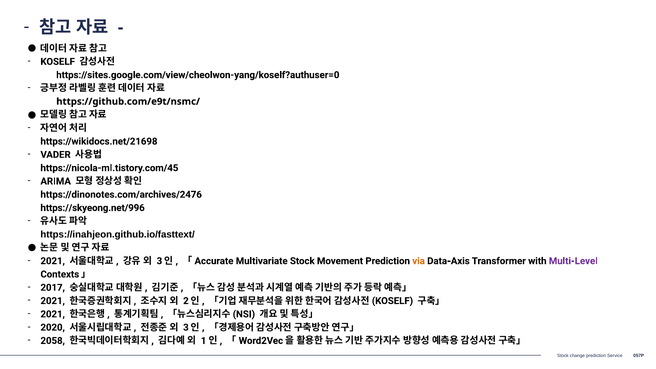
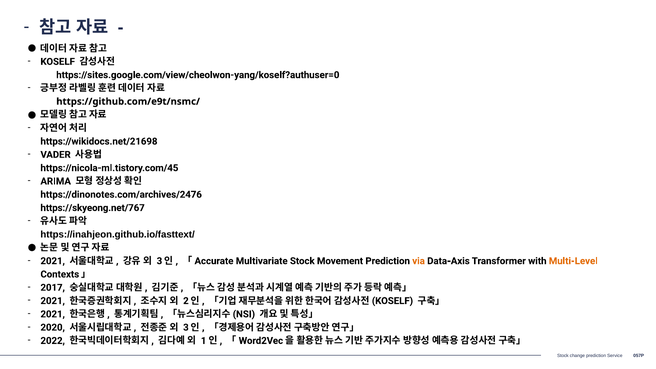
https://skyeong.net/996: https://skyeong.net/996 -> https://skyeong.net/767
Multi-Level colour: purple -> orange
2058: 2058 -> 2022
